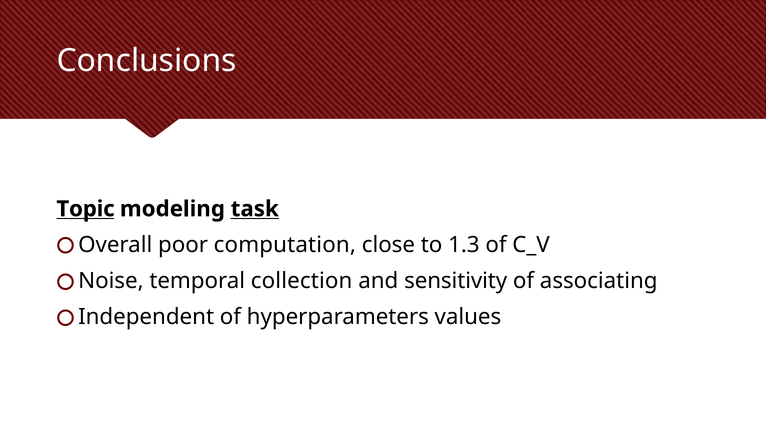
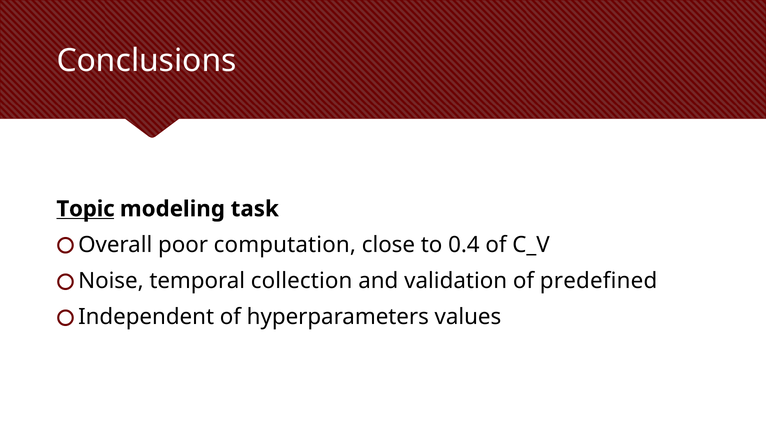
task underline: present -> none
1.3: 1.3 -> 0.4
sensitivity: sensitivity -> validation
associating: associating -> predefined
